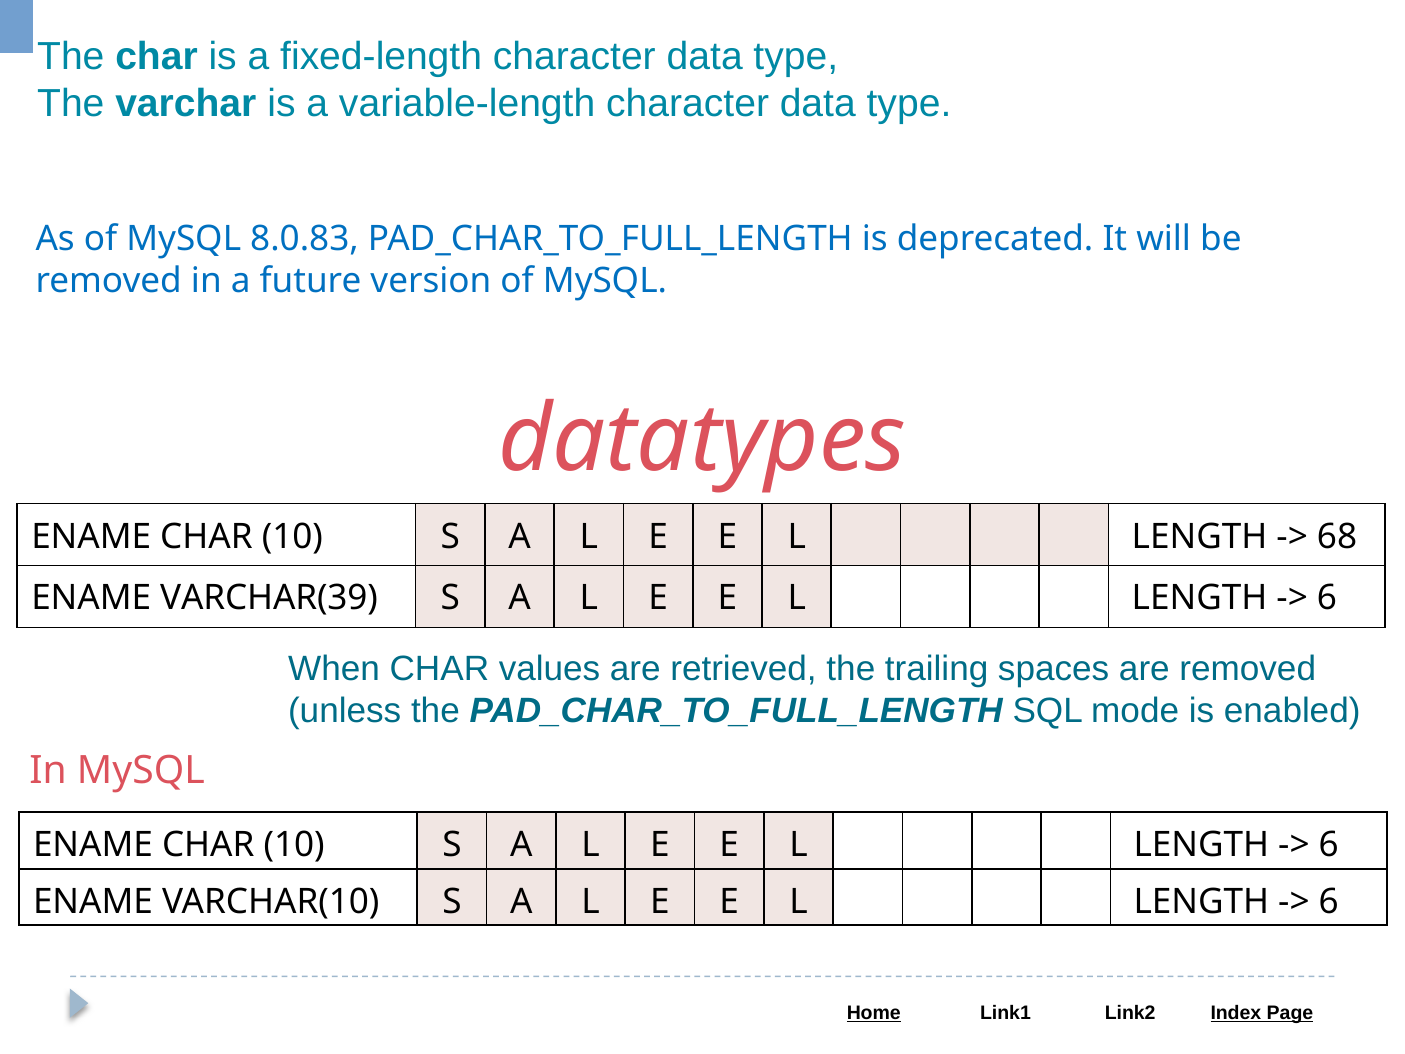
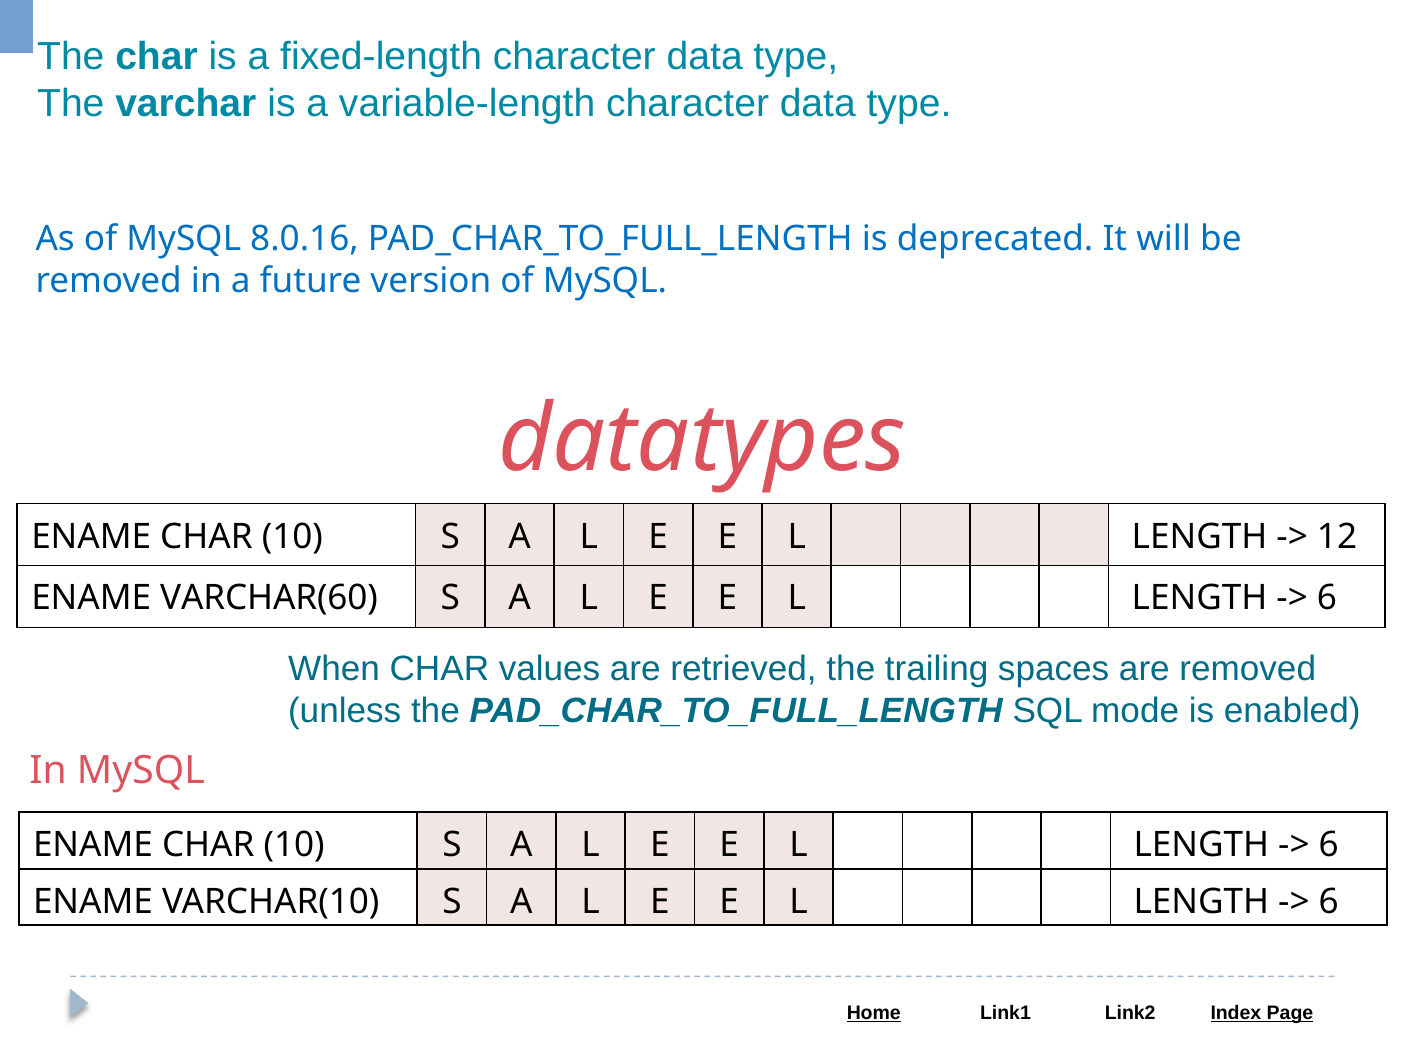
8.0.83: 8.0.83 -> 8.0.16
68: 68 -> 12
VARCHAR(39: VARCHAR(39 -> VARCHAR(60
